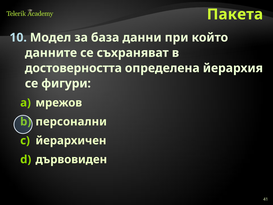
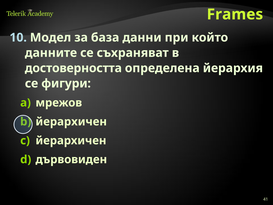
Пакета: Пакета -> Frames
персонални at (71, 122): персонални -> йерархичен
